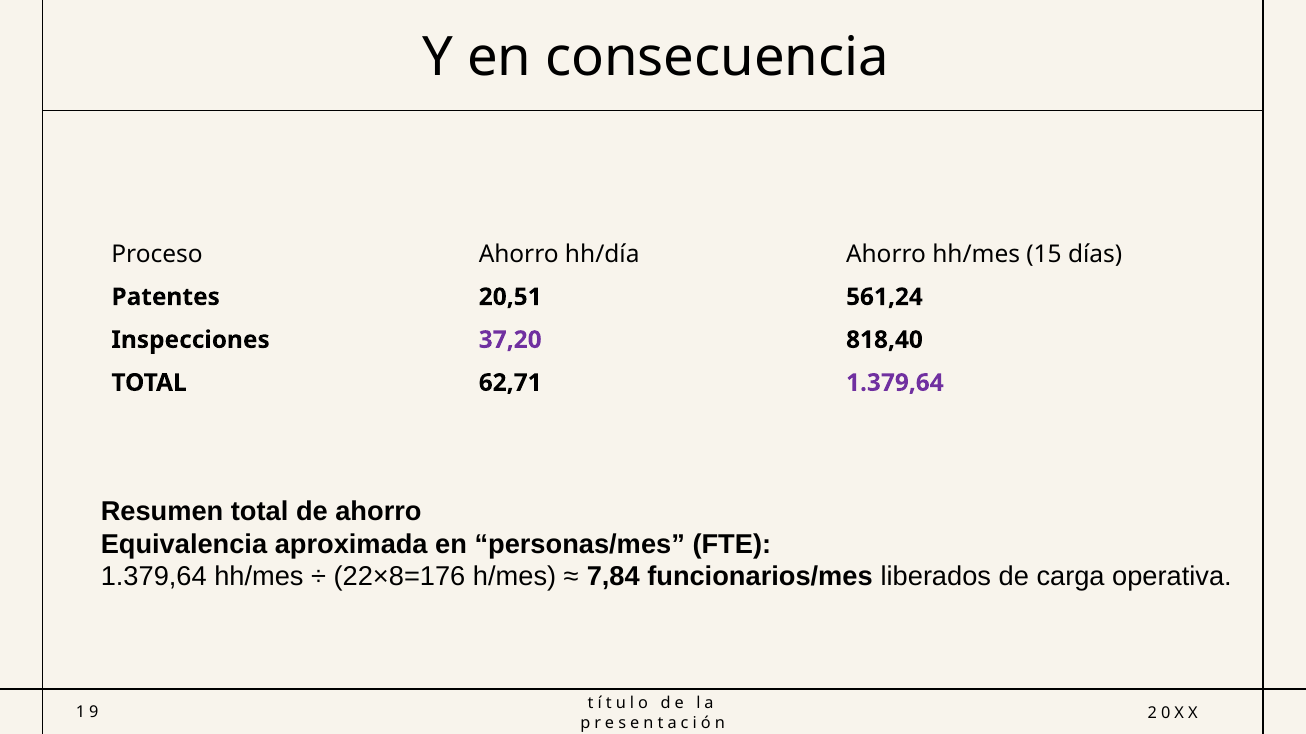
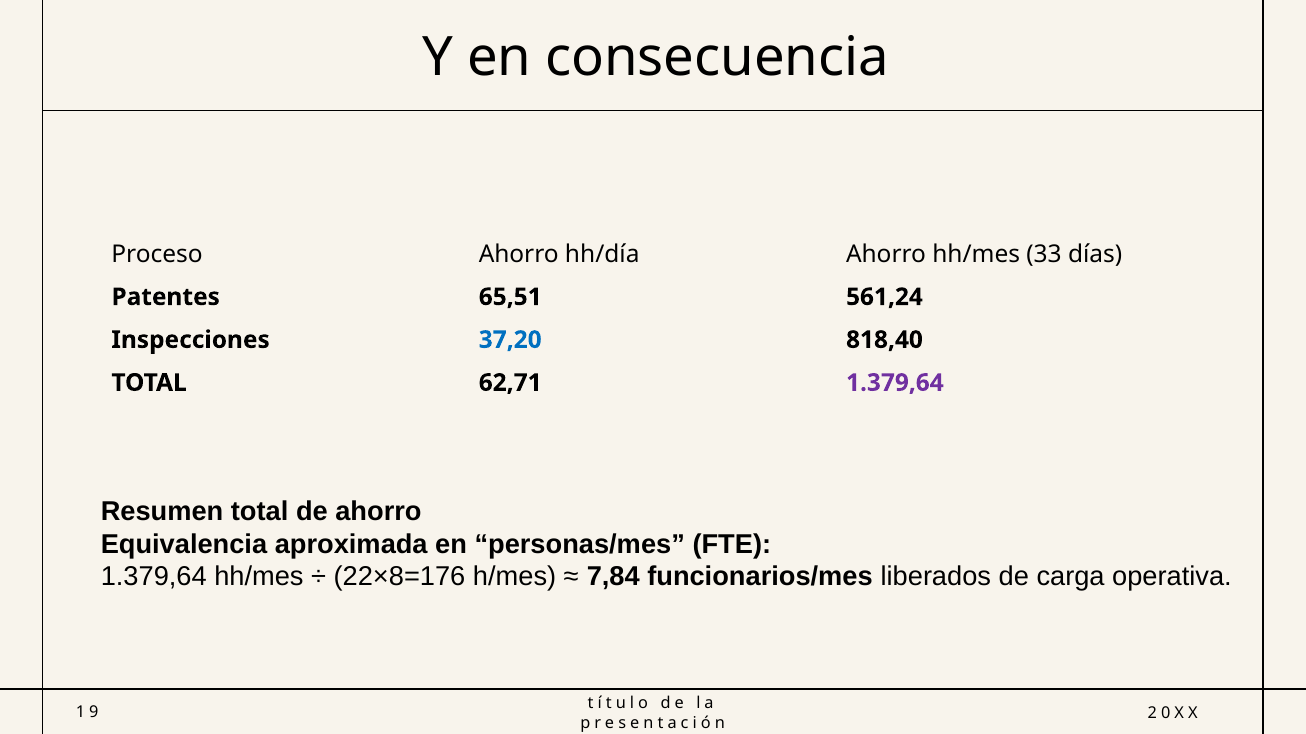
15: 15 -> 33
20,51: 20,51 -> 65,51
37,20 colour: purple -> blue
